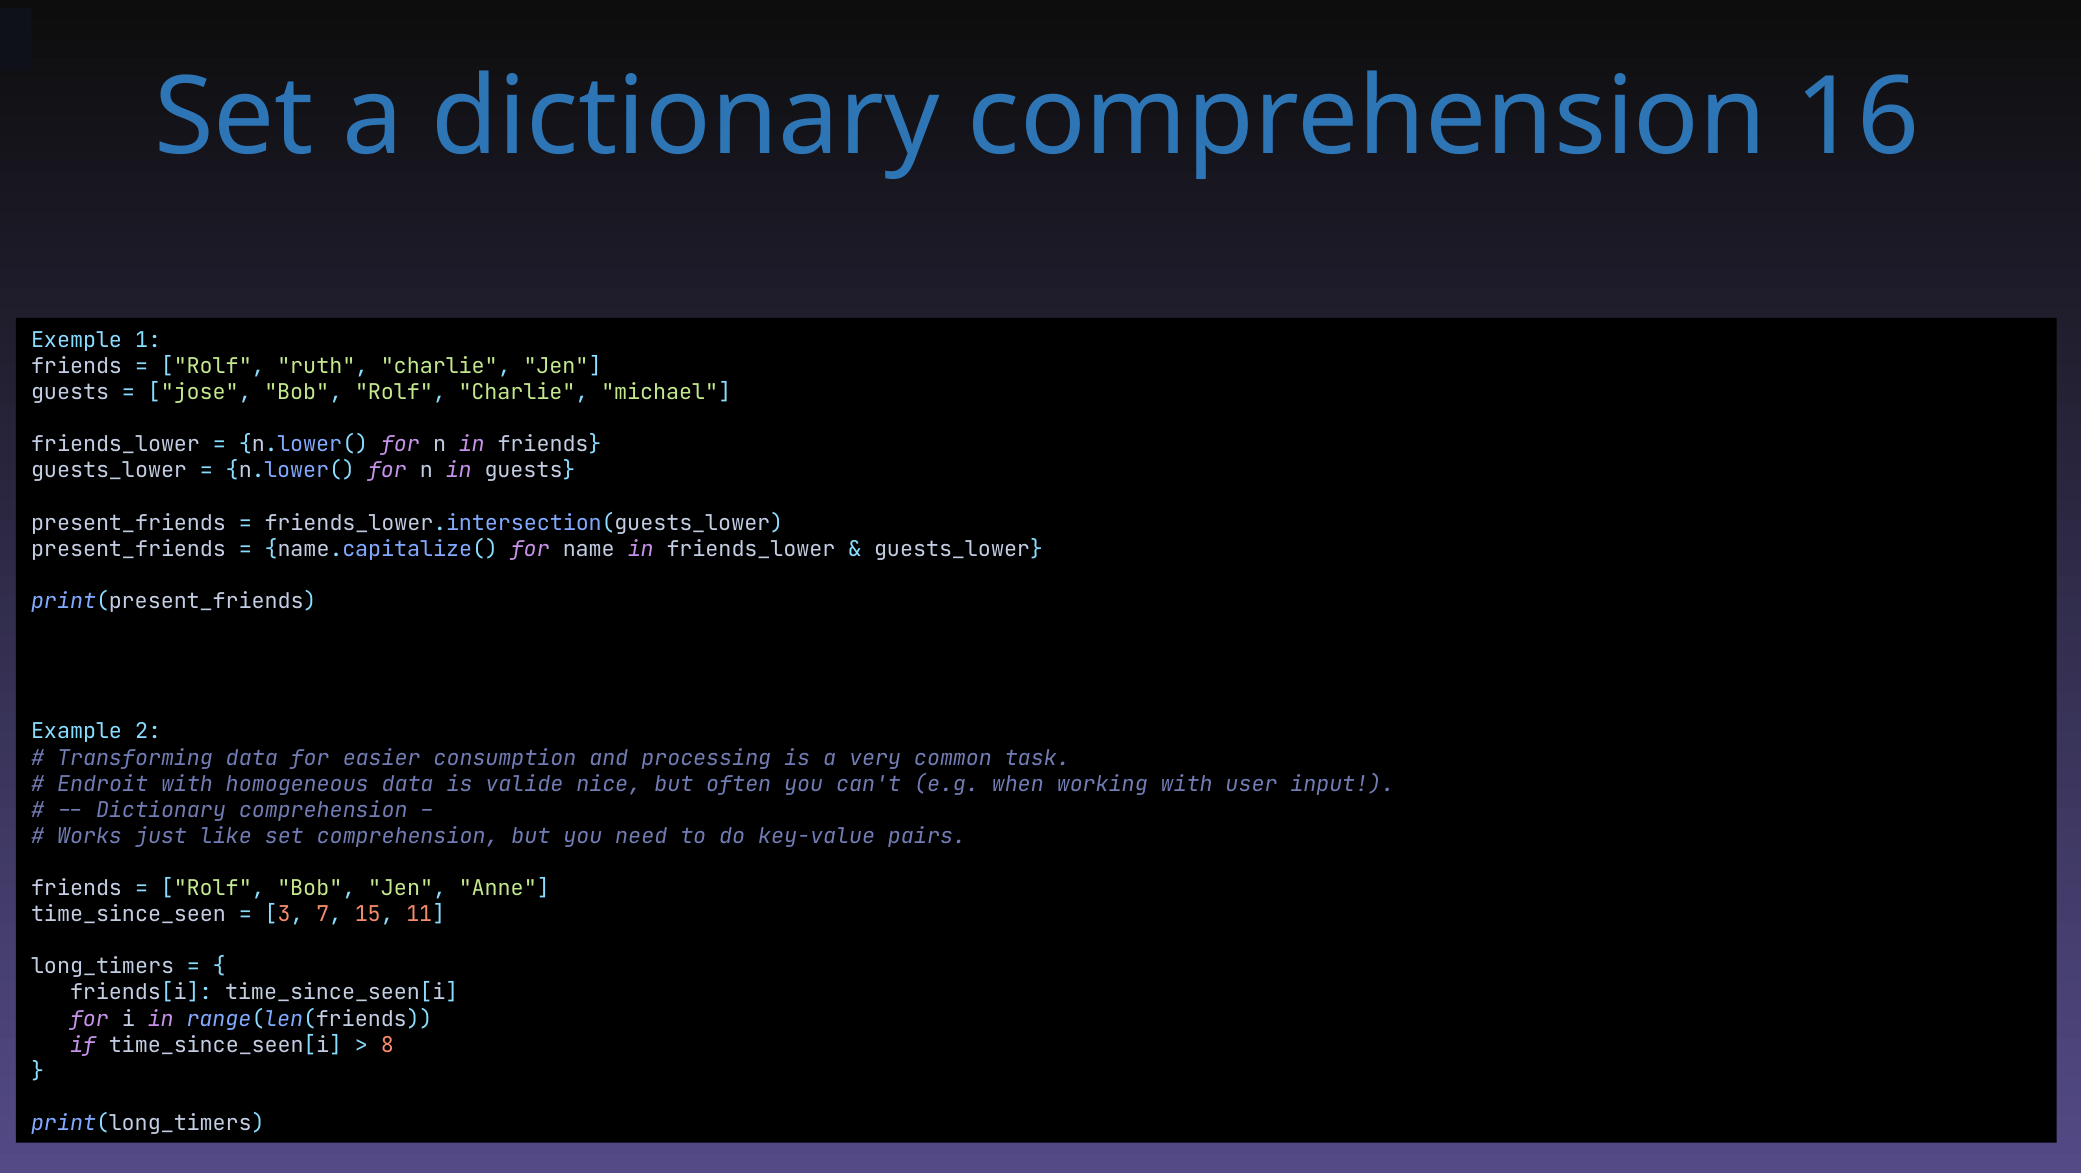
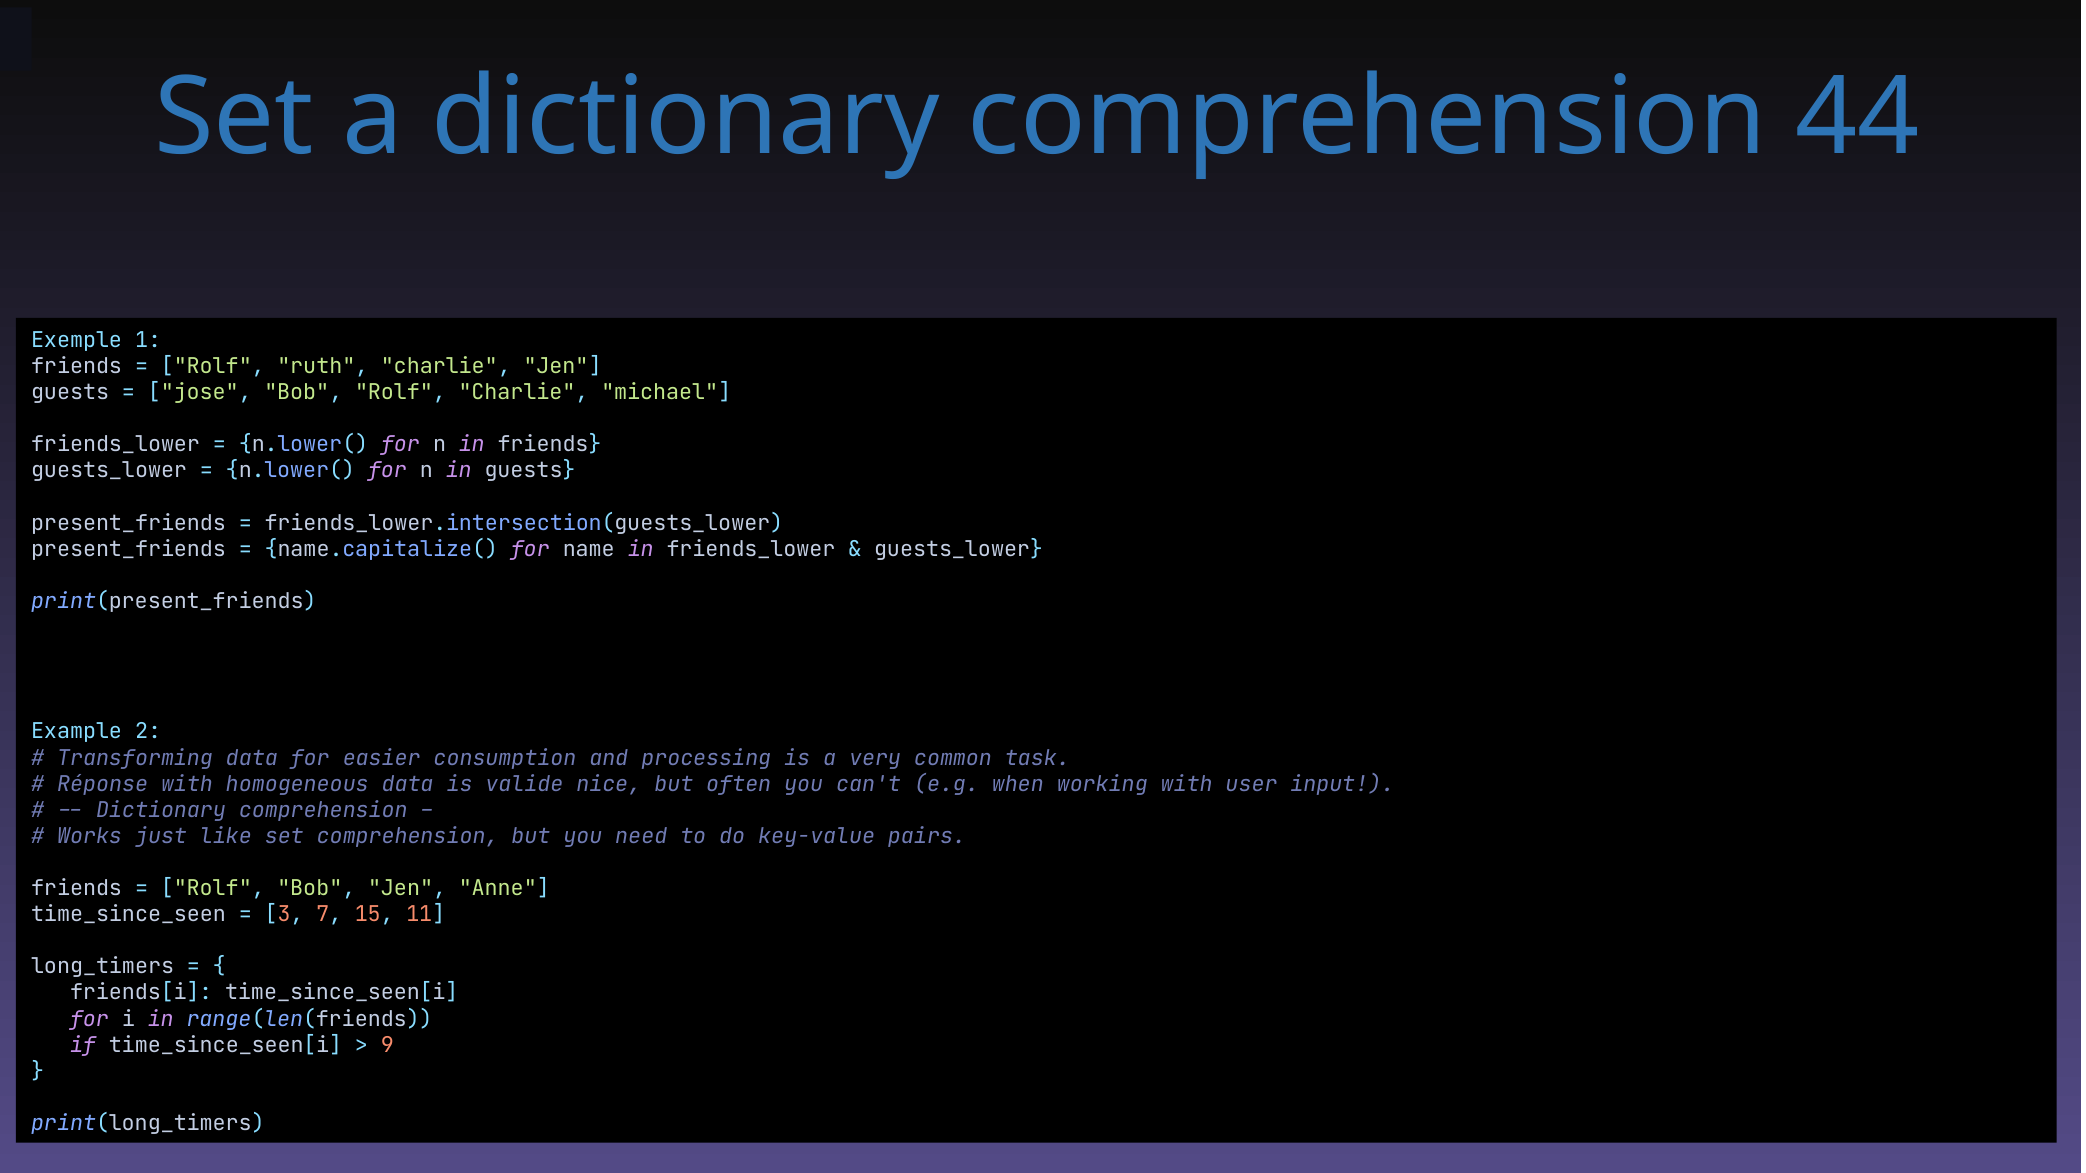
16: 16 -> 44
Endroit: Endroit -> Réponse
8: 8 -> 9
